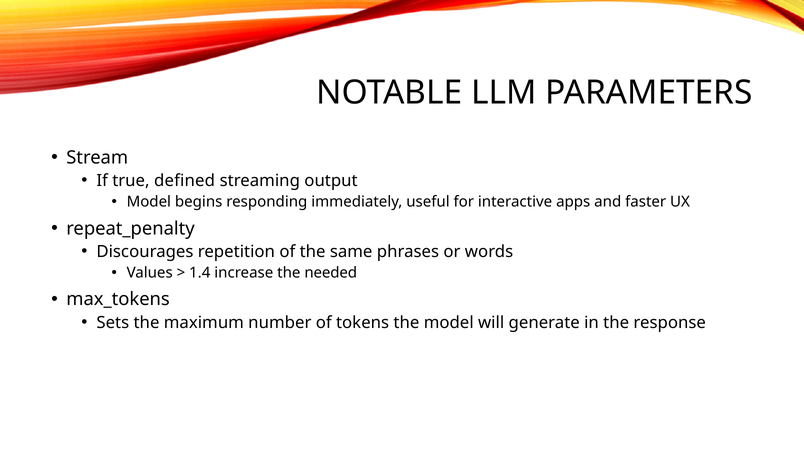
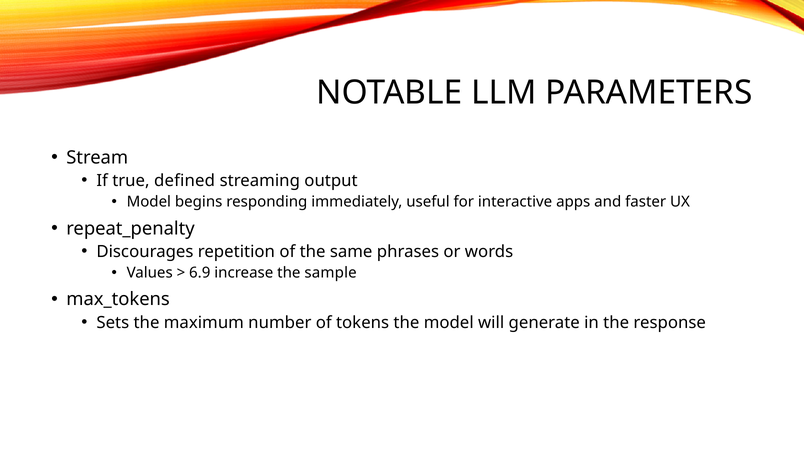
1.4: 1.4 -> 6.9
needed: needed -> sample
